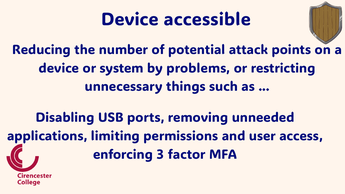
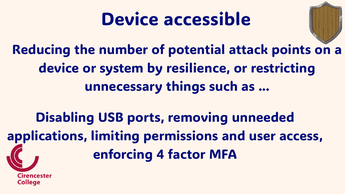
problems: problems -> resilience
3: 3 -> 4
